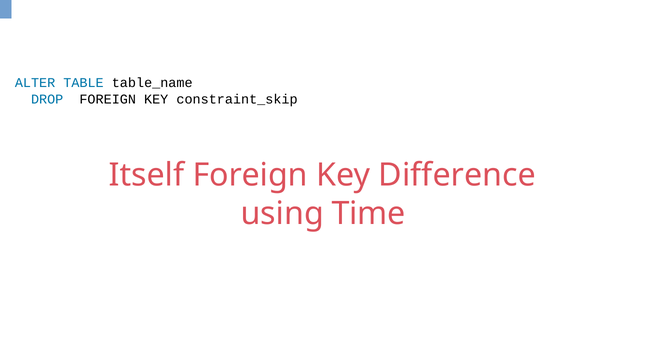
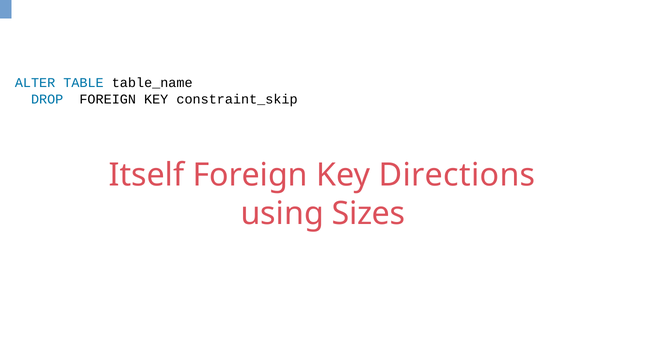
Difference: Difference -> Directions
Time: Time -> Sizes
